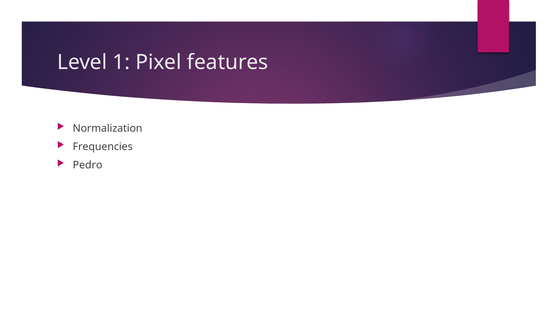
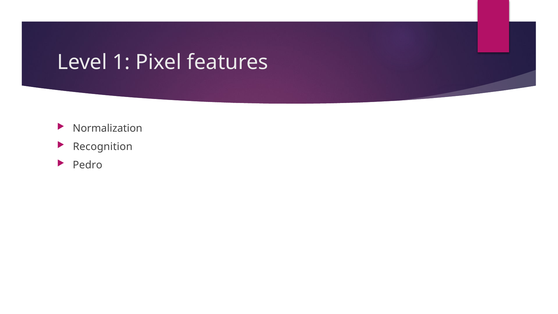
Frequencies: Frequencies -> Recognition
